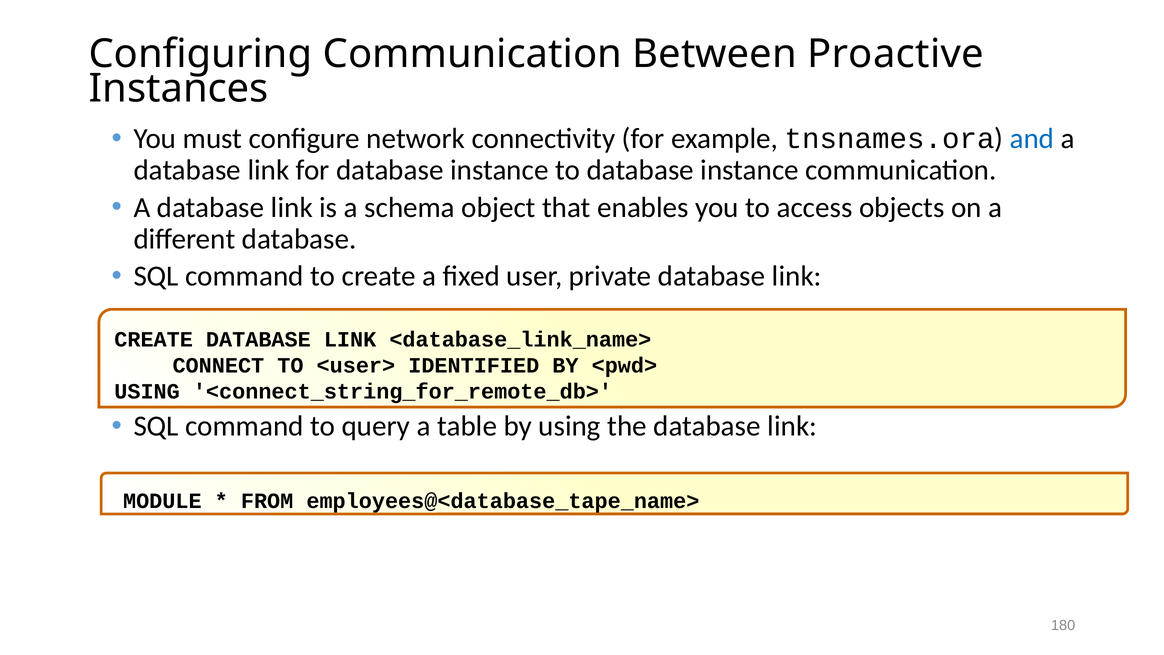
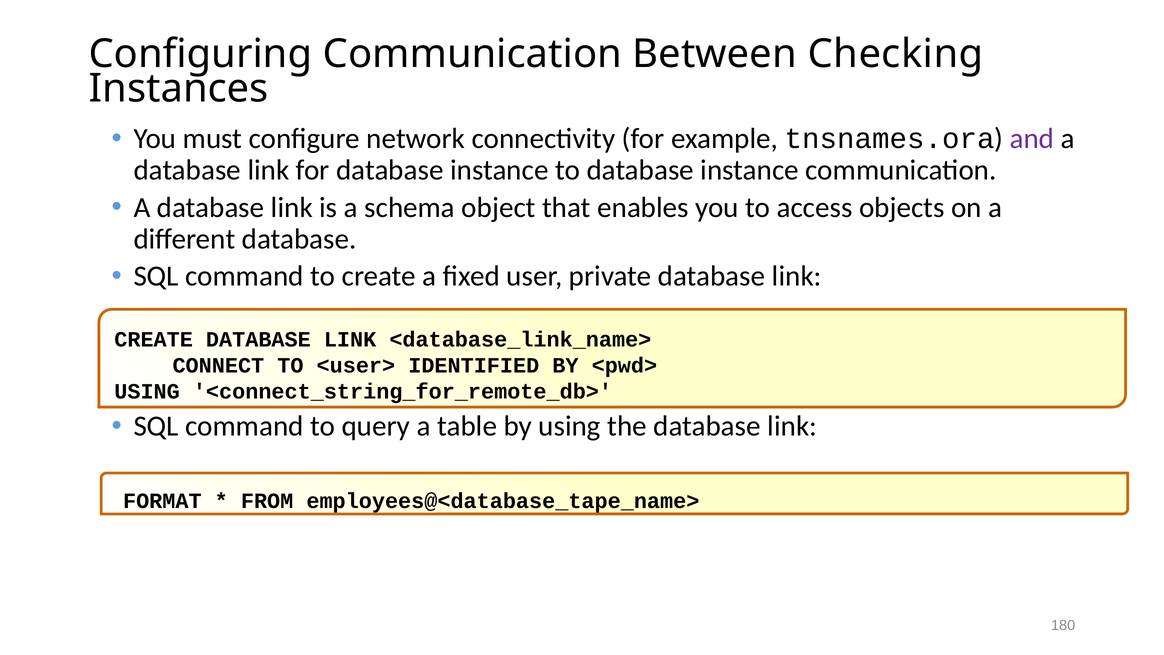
Proactive: Proactive -> Checking
and colour: blue -> purple
MODULE: MODULE -> FORMAT
